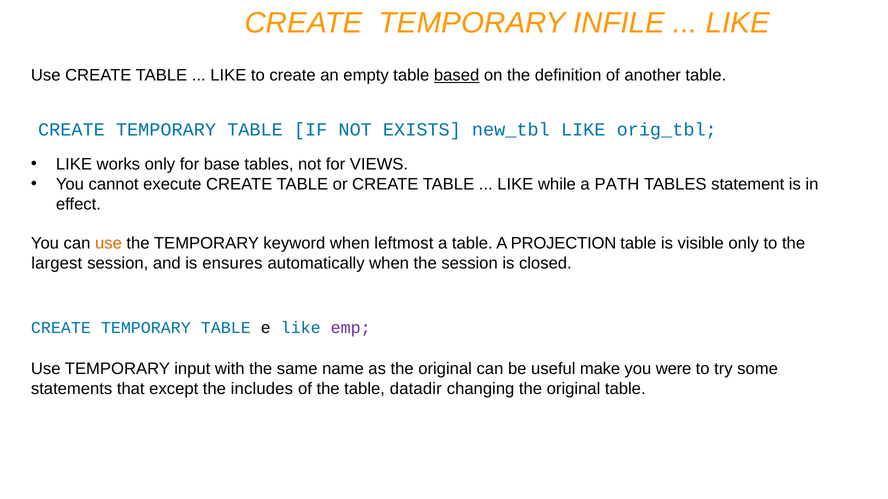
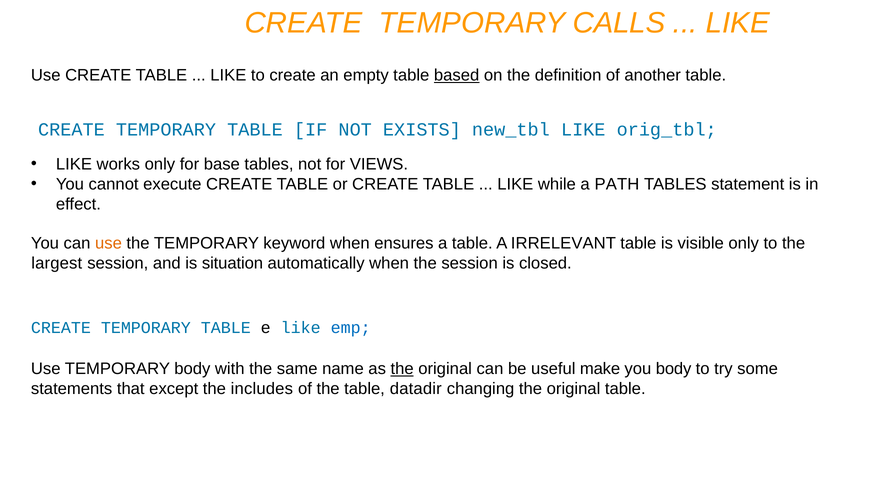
INFILE: INFILE -> CALLS
leftmost: leftmost -> ensures
PROJECTION: PROJECTION -> IRRELEVANT
ensures: ensures -> situation
emp colour: purple -> blue
TEMPORARY input: input -> body
the at (402, 369) underline: none -> present
you were: were -> body
